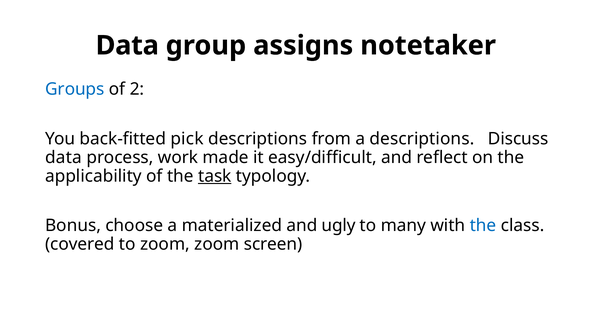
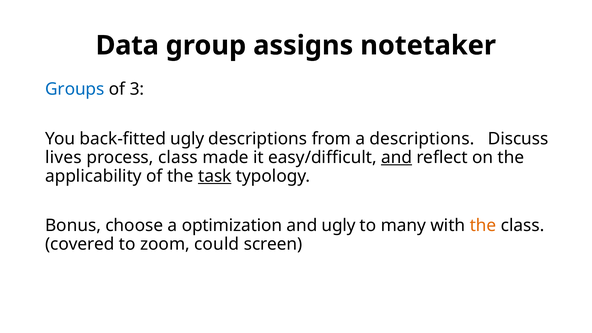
2: 2 -> 3
back-fitted pick: pick -> ugly
data at (64, 157): data -> lives
process work: work -> class
and at (397, 157) underline: none -> present
materialized: materialized -> optimization
the at (483, 226) colour: blue -> orange
zoom zoom: zoom -> could
